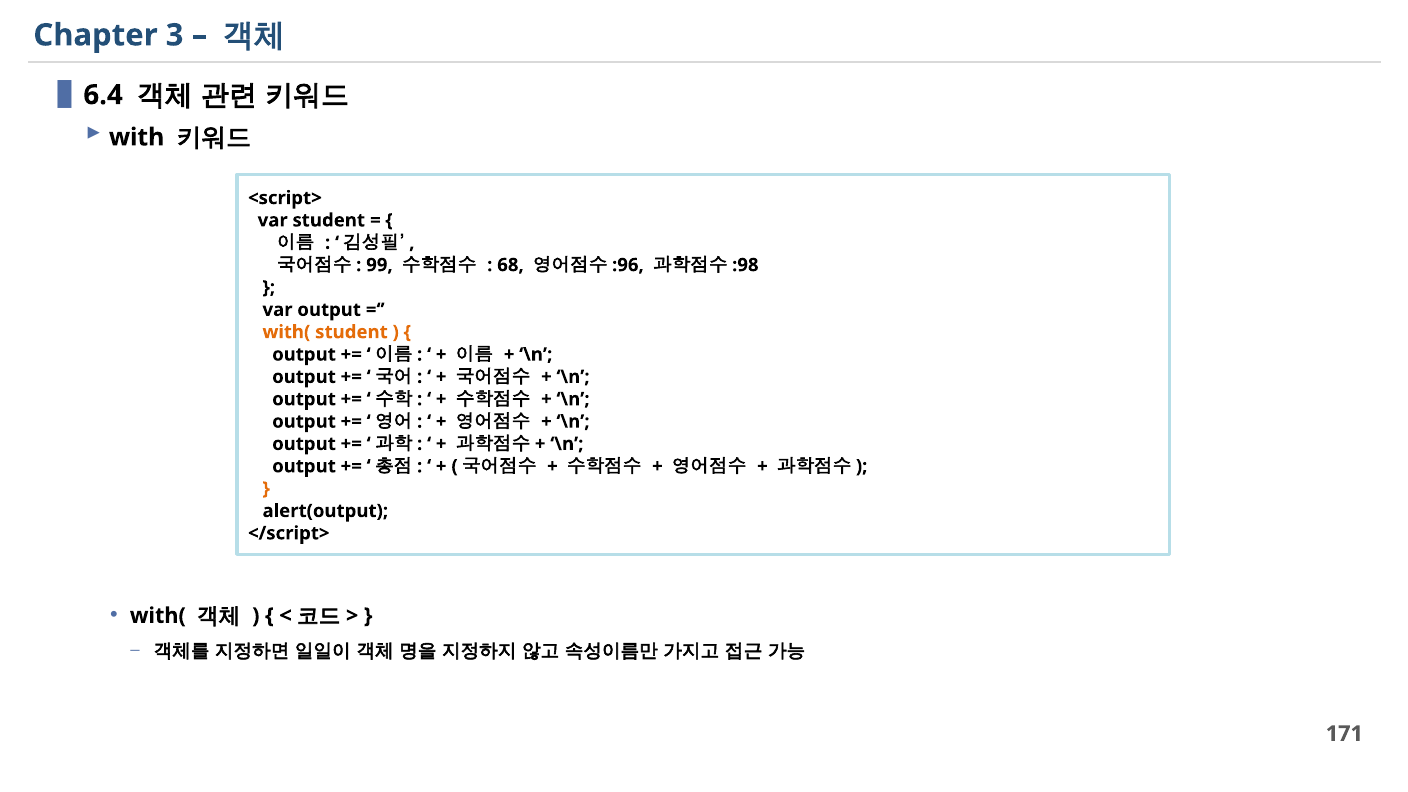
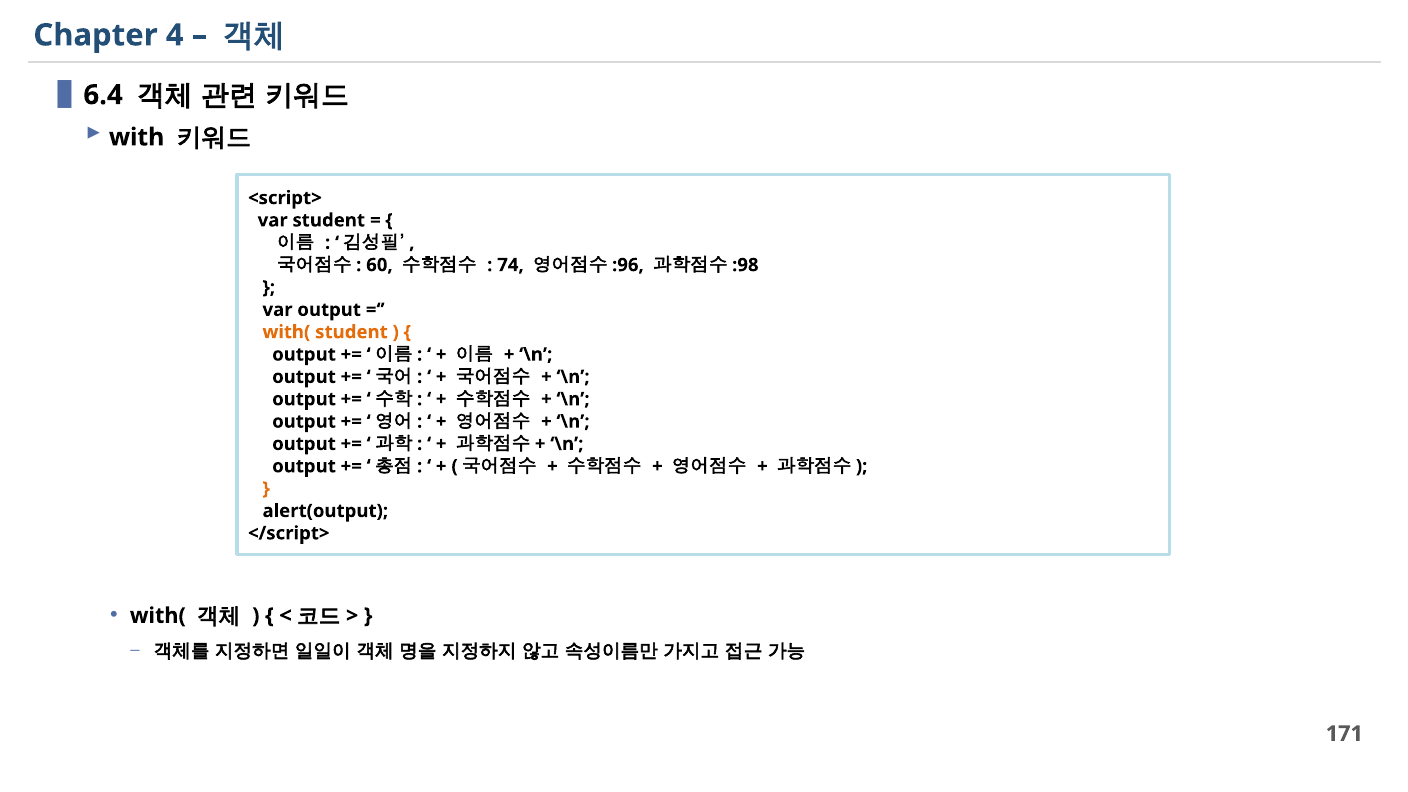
3: 3 -> 4
99: 99 -> 60
68: 68 -> 74
